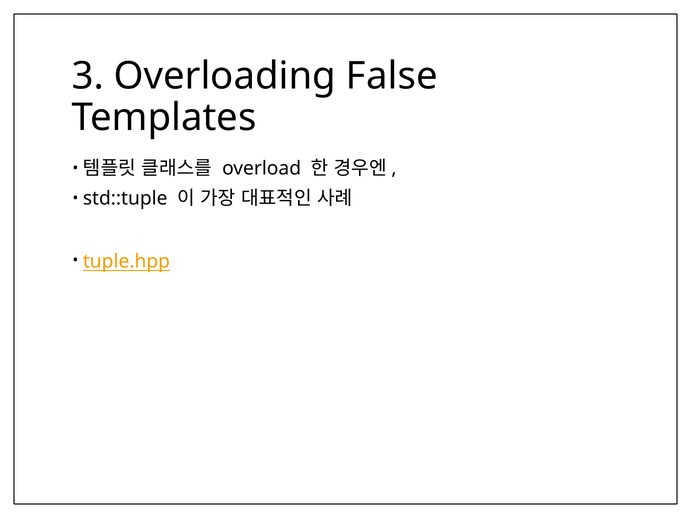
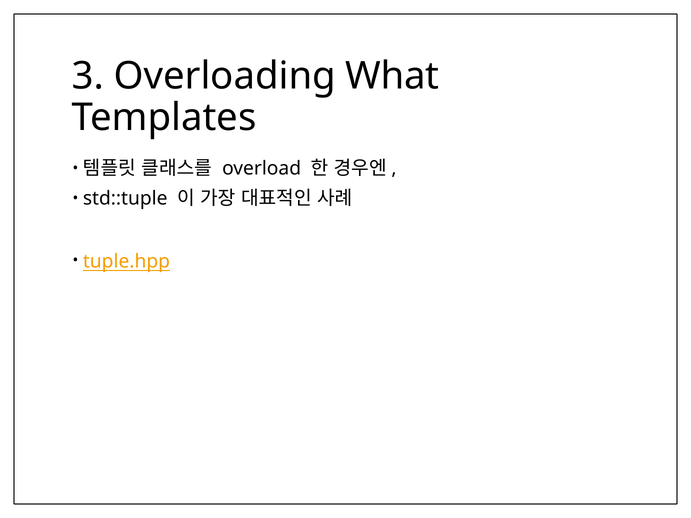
False: False -> What
